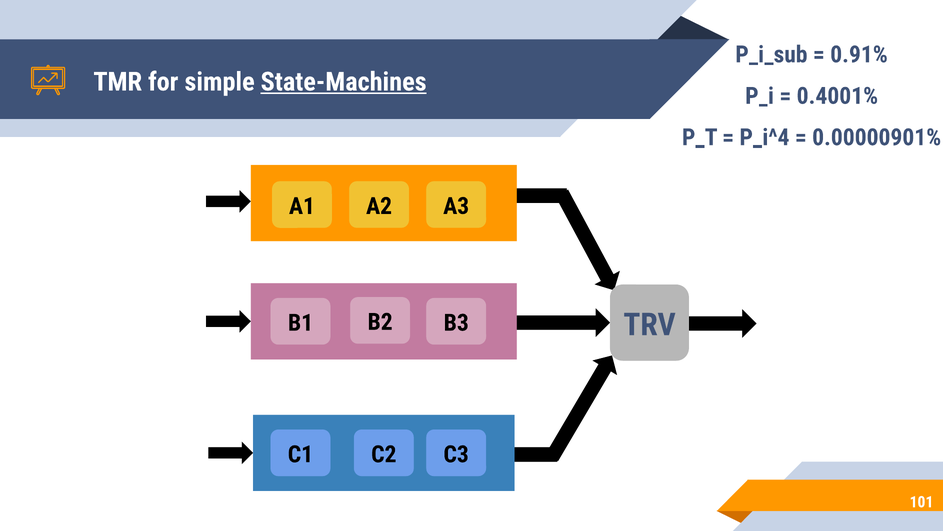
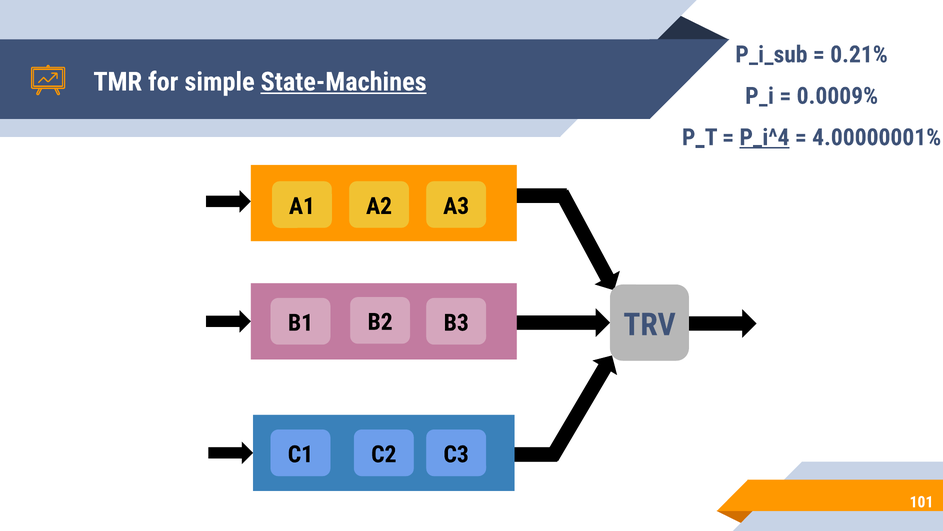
0.91%: 0.91% -> 0.21%
0.4001%: 0.4001% -> 0.0009%
P_i^4 underline: none -> present
0.00000901%: 0.00000901% -> 4.00000001%
